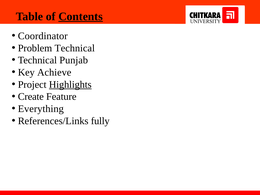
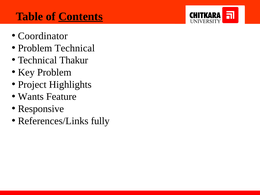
Punjab: Punjab -> Thakur
Key Achieve: Achieve -> Problem
Highlights underline: present -> none
Create: Create -> Wants
Everything: Everything -> Responsive
